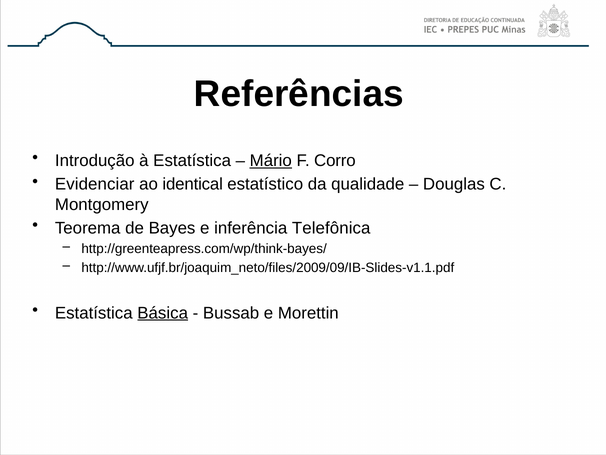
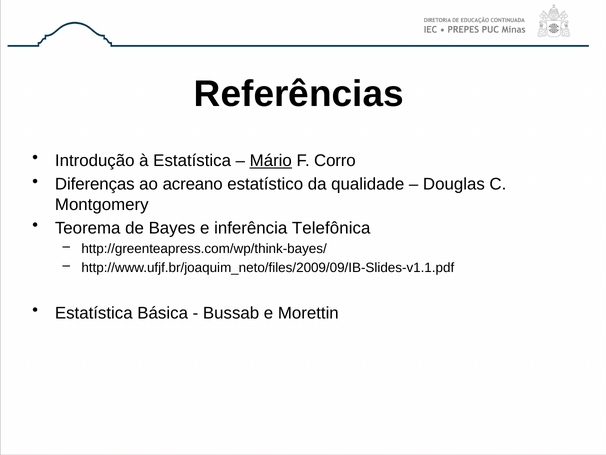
Evidenciar: Evidenciar -> Diferenças
identical: identical -> acreano
Básica underline: present -> none
